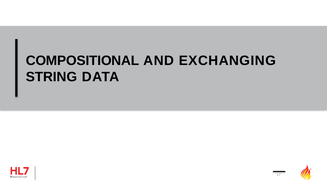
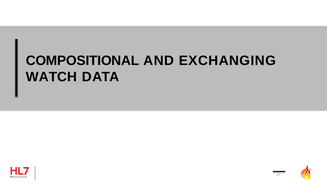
STRING: STRING -> WATCH
